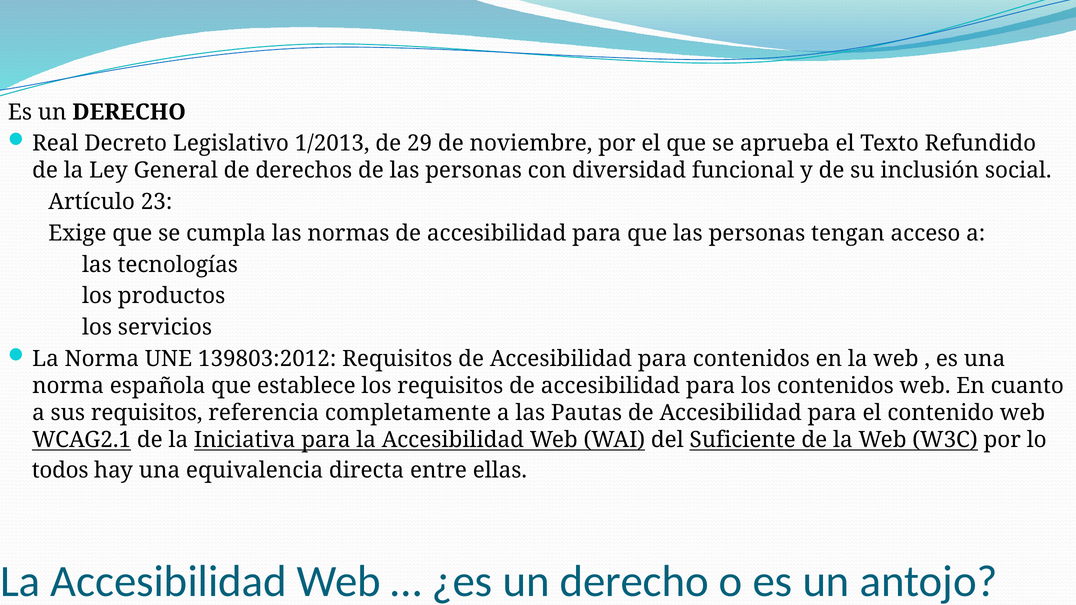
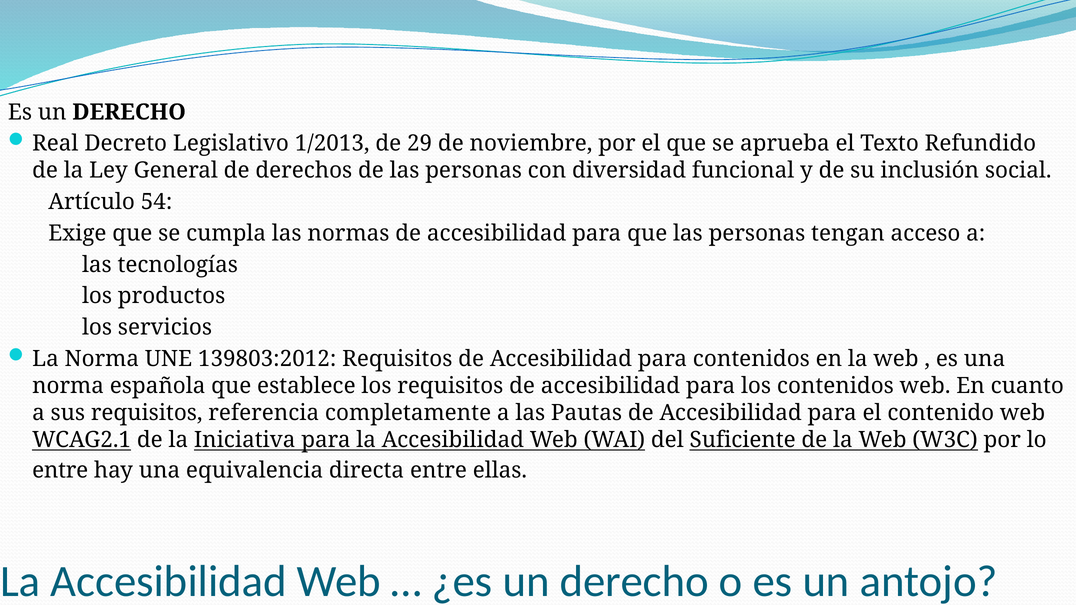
23: 23 -> 54
todos at (60, 471): todos -> entre
